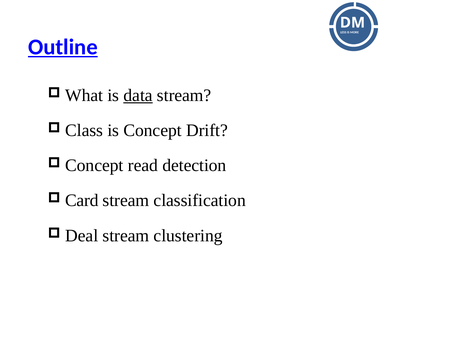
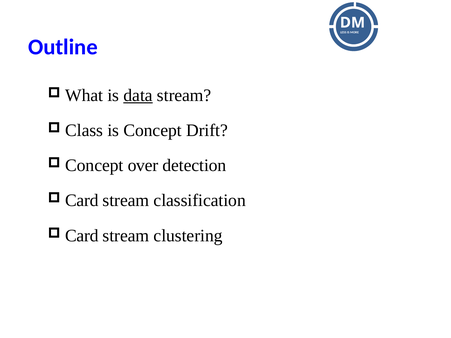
Outline underline: present -> none
read: read -> over
Deal at (82, 236): Deal -> Card
